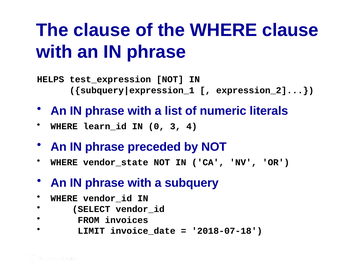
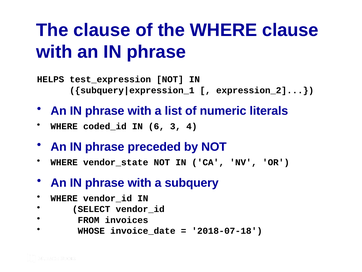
learn_id: learn_id -> coded_id
0: 0 -> 6
LIMIT: LIMIT -> WHOSE
